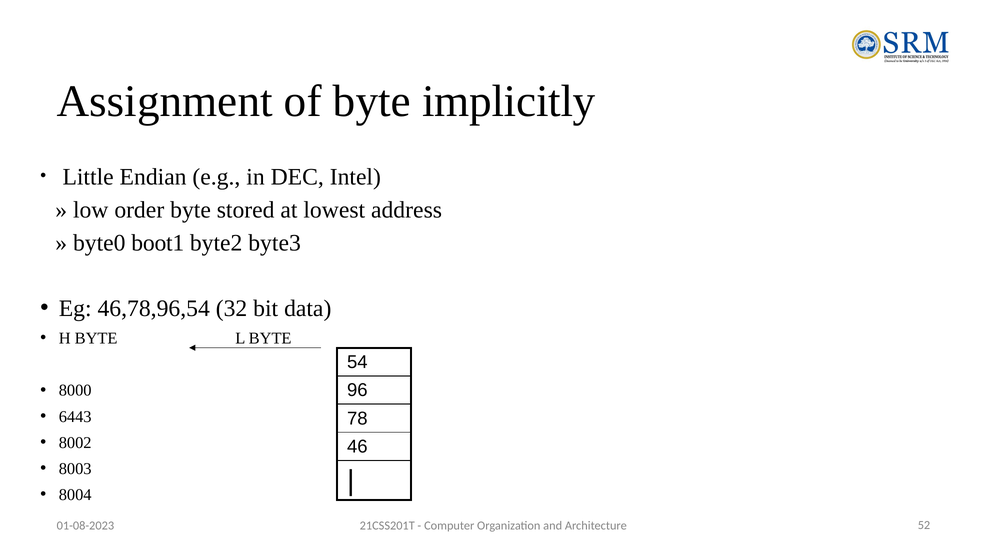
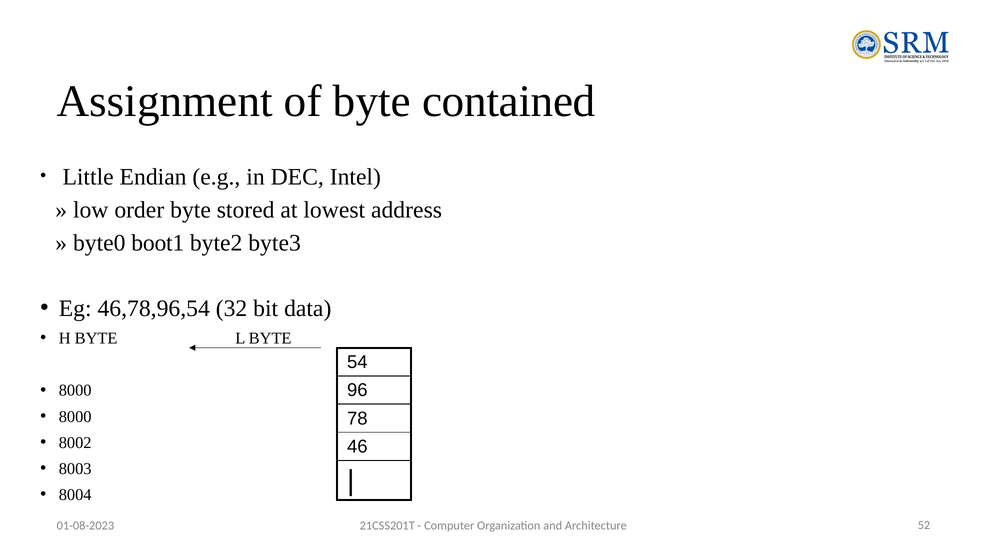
implicitly: implicitly -> contained
6443 at (75, 417): 6443 -> 8000
